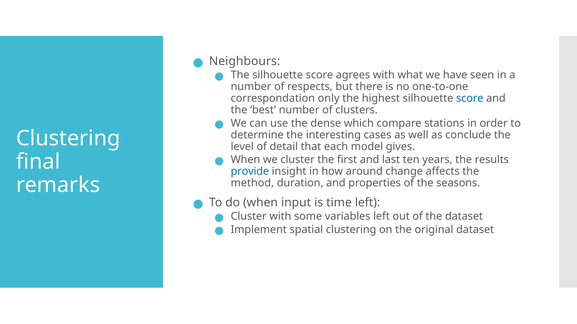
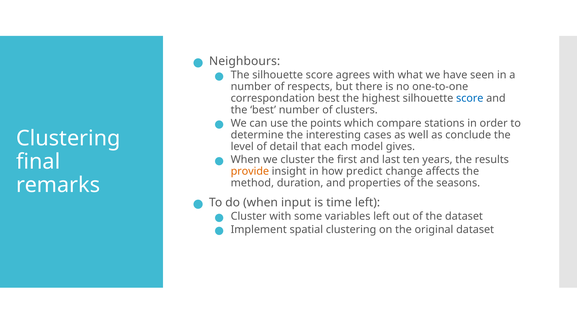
correspondation only: only -> best
dense: dense -> points
provide colour: blue -> orange
around: around -> predict
